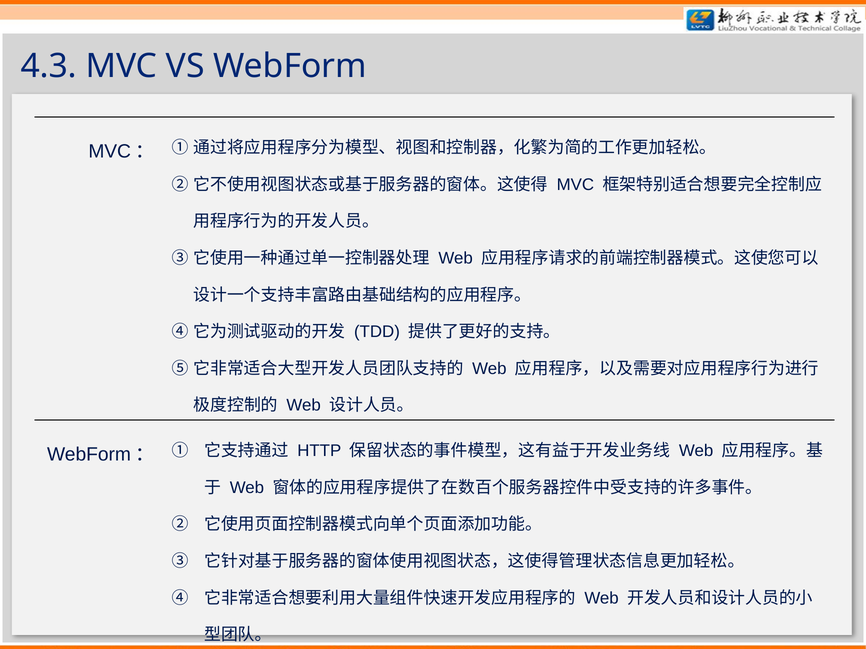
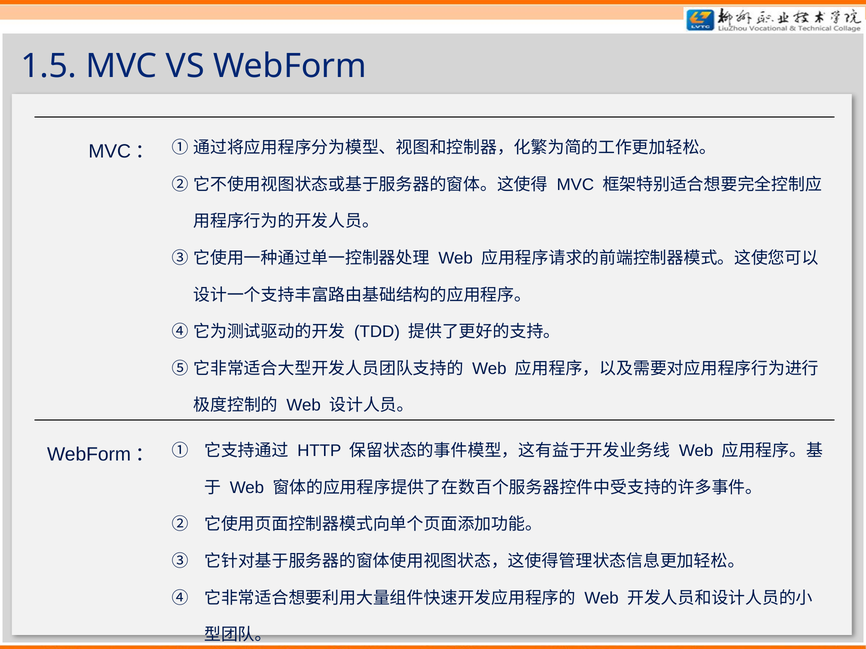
4.3: 4.3 -> 1.5
